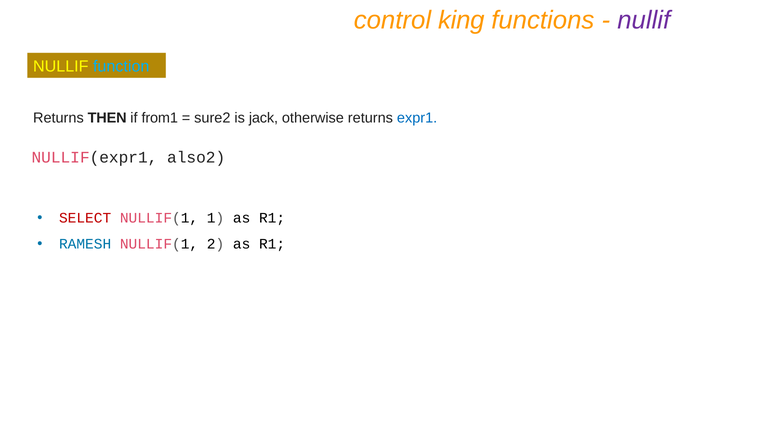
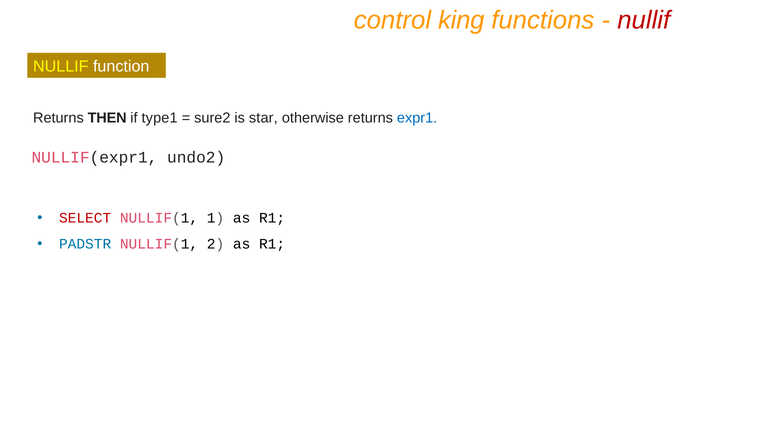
nullif at (644, 20) colour: purple -> red
function colour: light blue -> white
from1: from1 -> type1
jack: jack -> star
also2: also2 -> undo2
RAMESH: RAMESH -> PADSTR
